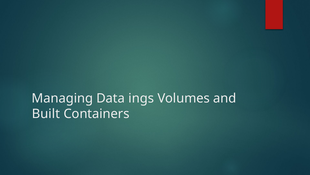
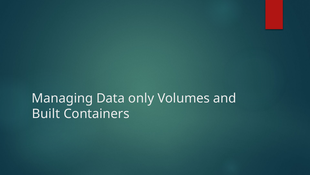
ings: ings -> only
